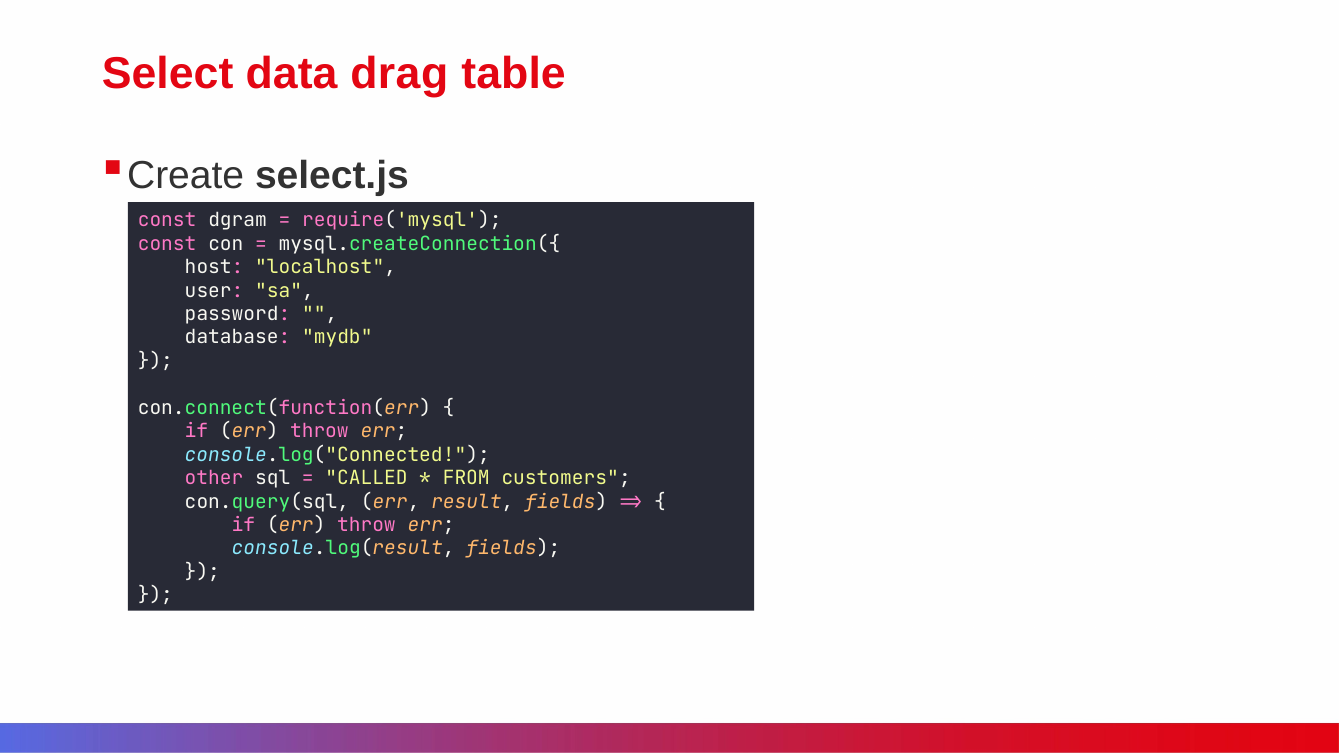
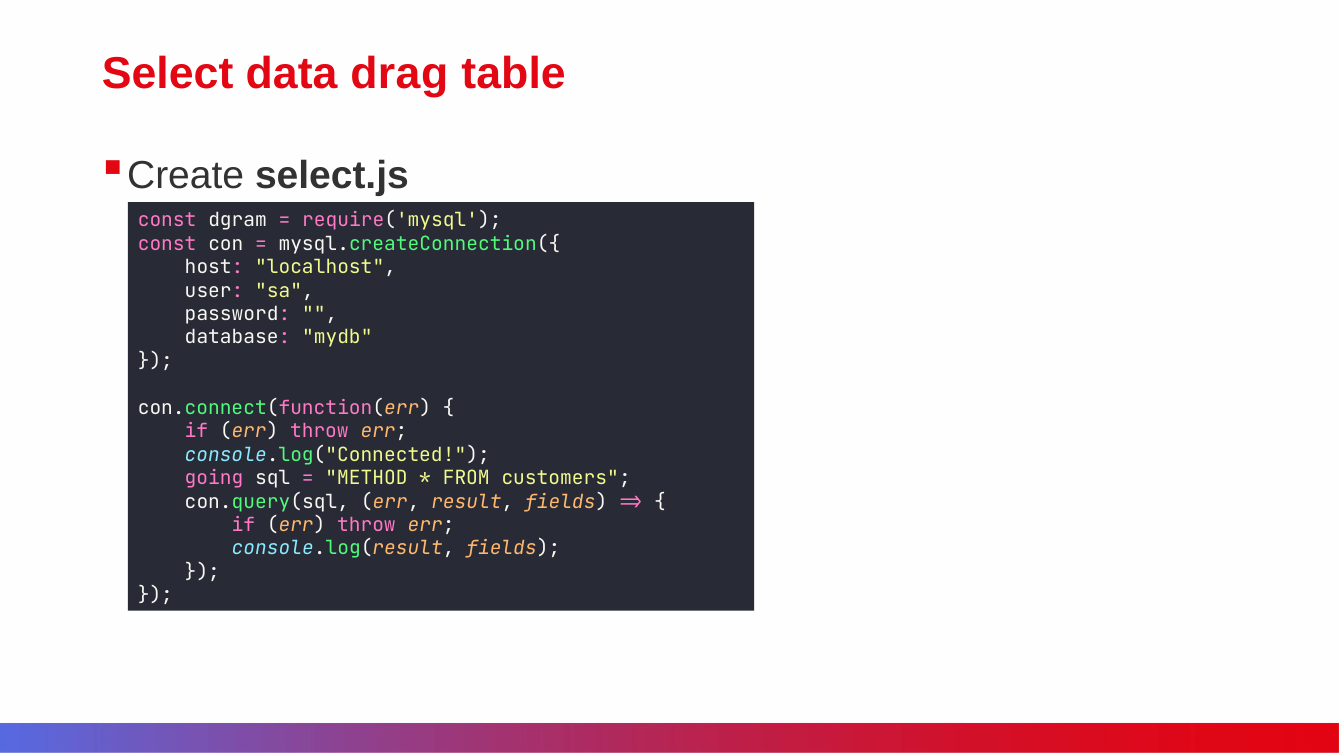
other: other -> going
CALLED: CALLED -> METHOD
